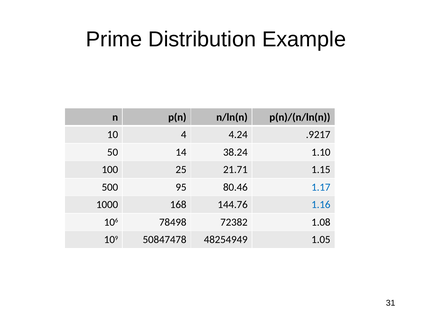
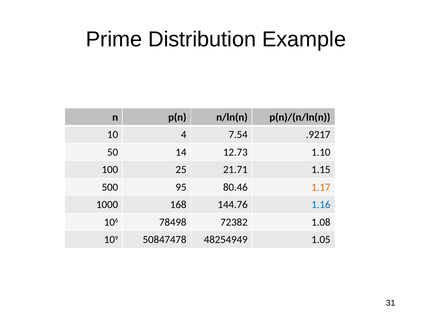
4.24: 4.24 -> 7.54
38.24: 38.24 -> 12.73
1.17 colour: blue -> orange
